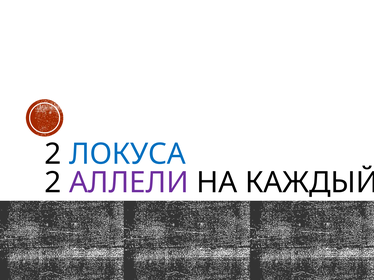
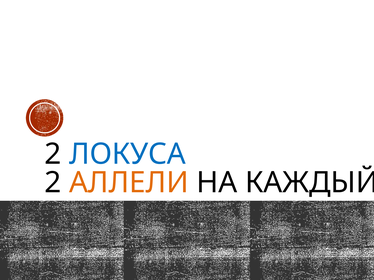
АЛЛЕЛИ colour: purple -> orange
